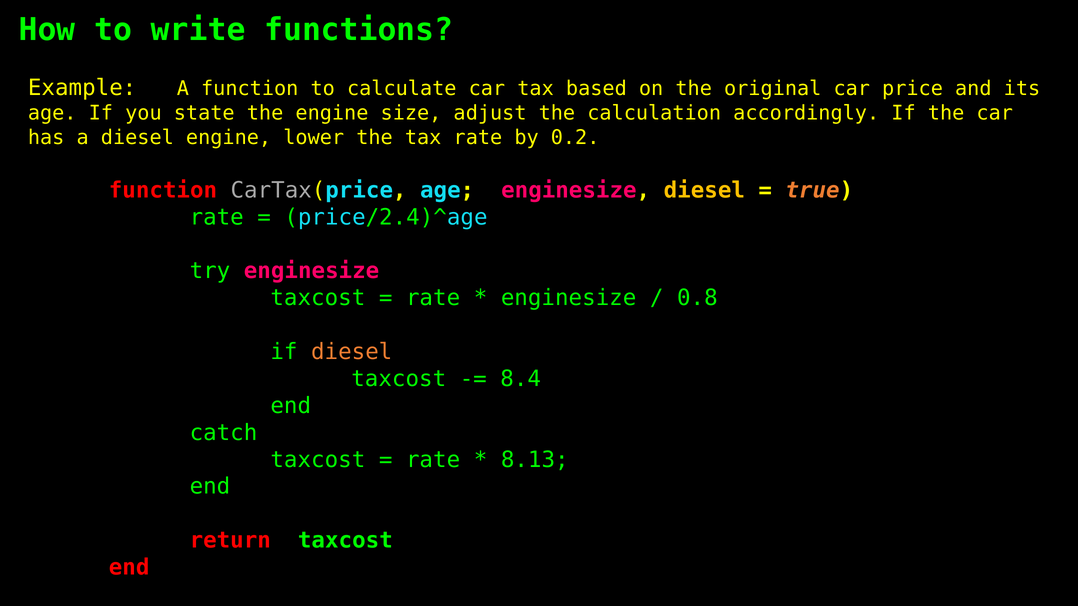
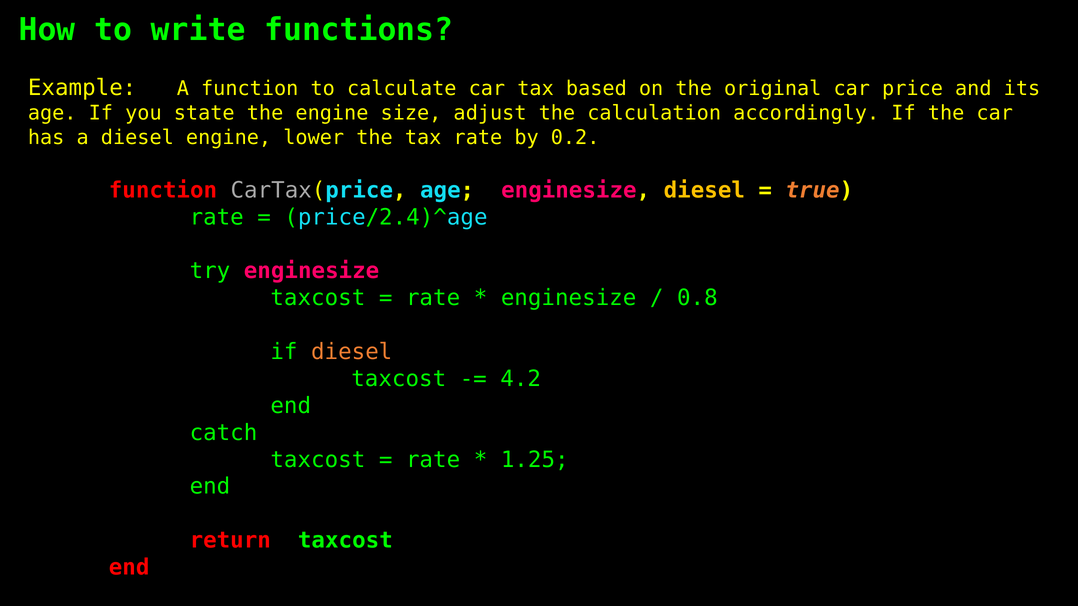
8.4: 8.4 -> 4.2
8.13: 8.13 -> 1.25
